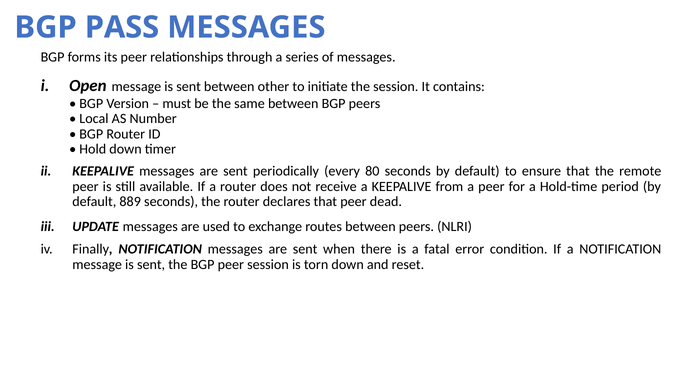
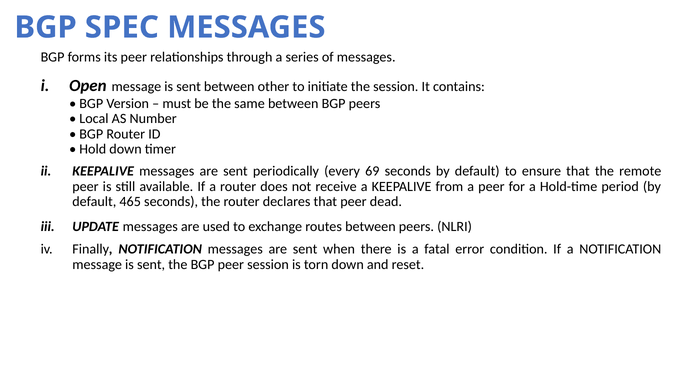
PASS: PASS -> SPEC
80: 80 -> 69
889: 889 -> 465
